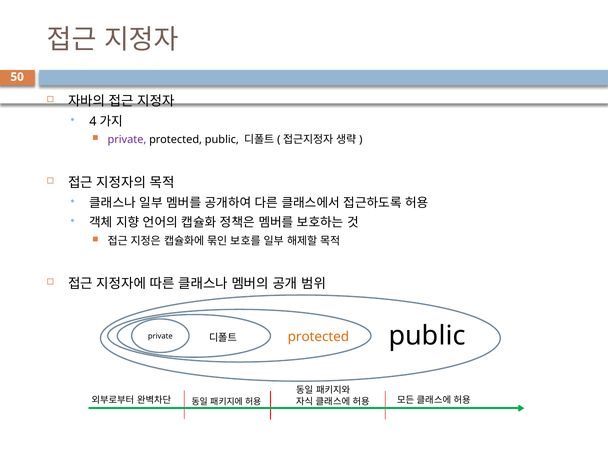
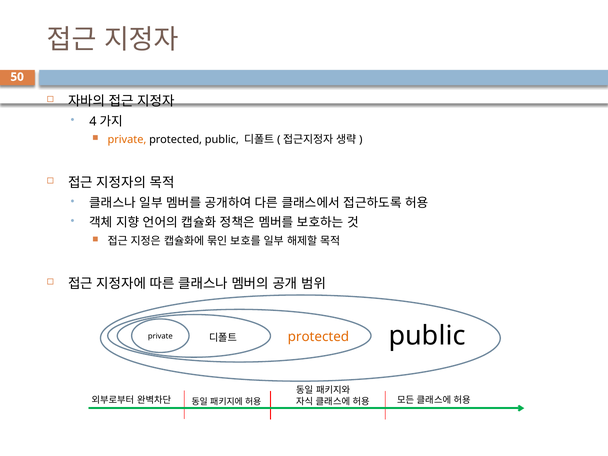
private at (127, 140) colour: purple -> orange
